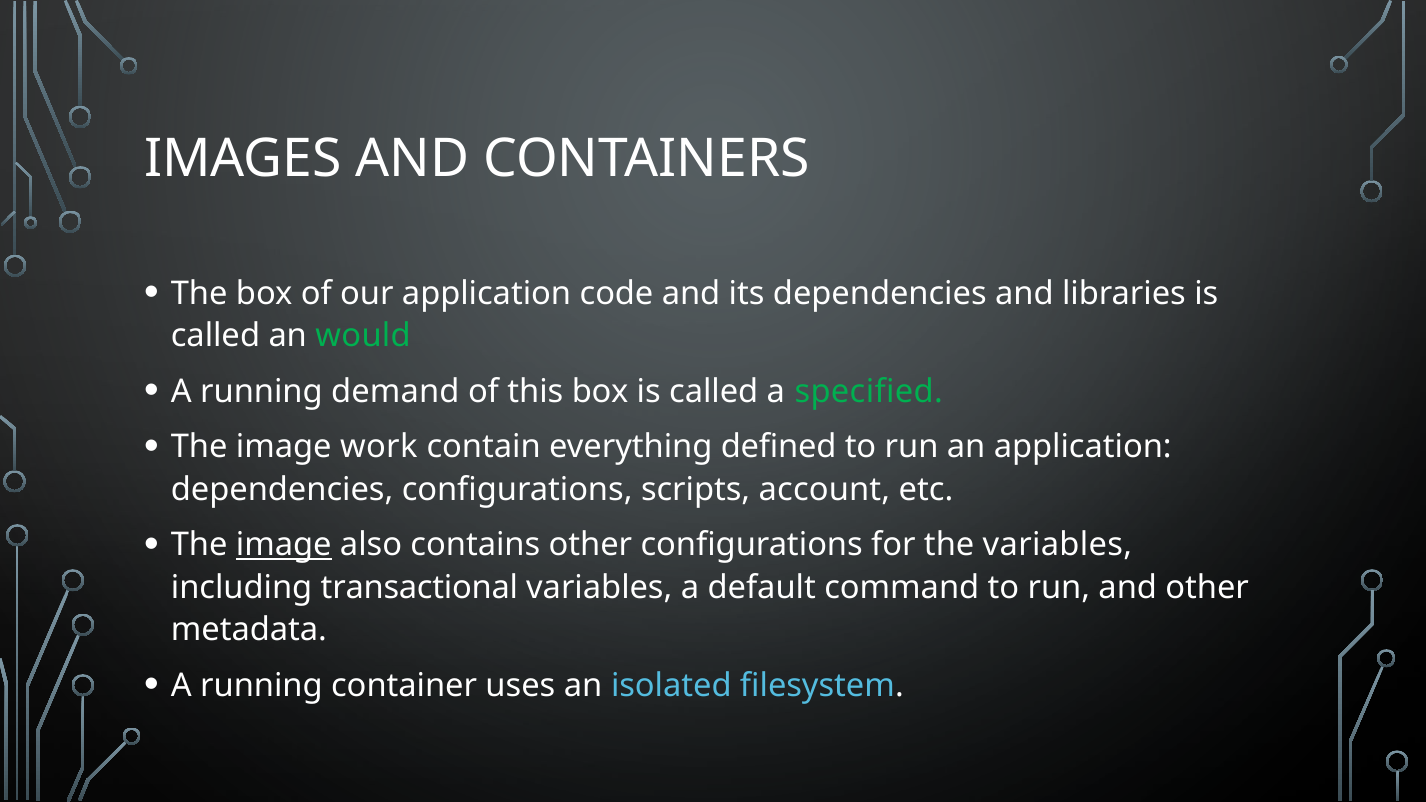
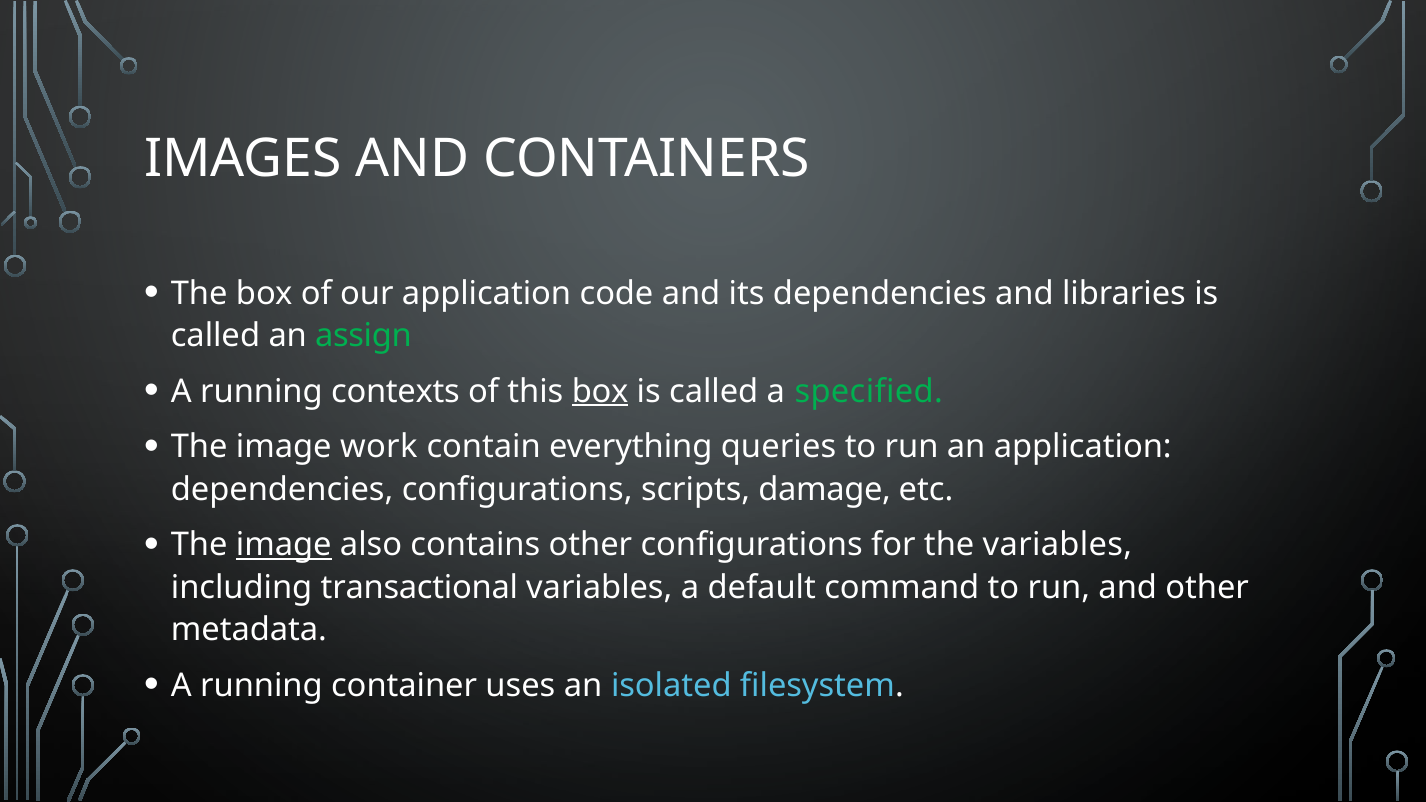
would: would -> assign
demand: demand -> contexts
box at (600, 391) underline: none -> present
defined: defined -> queries
account: account -> damage
